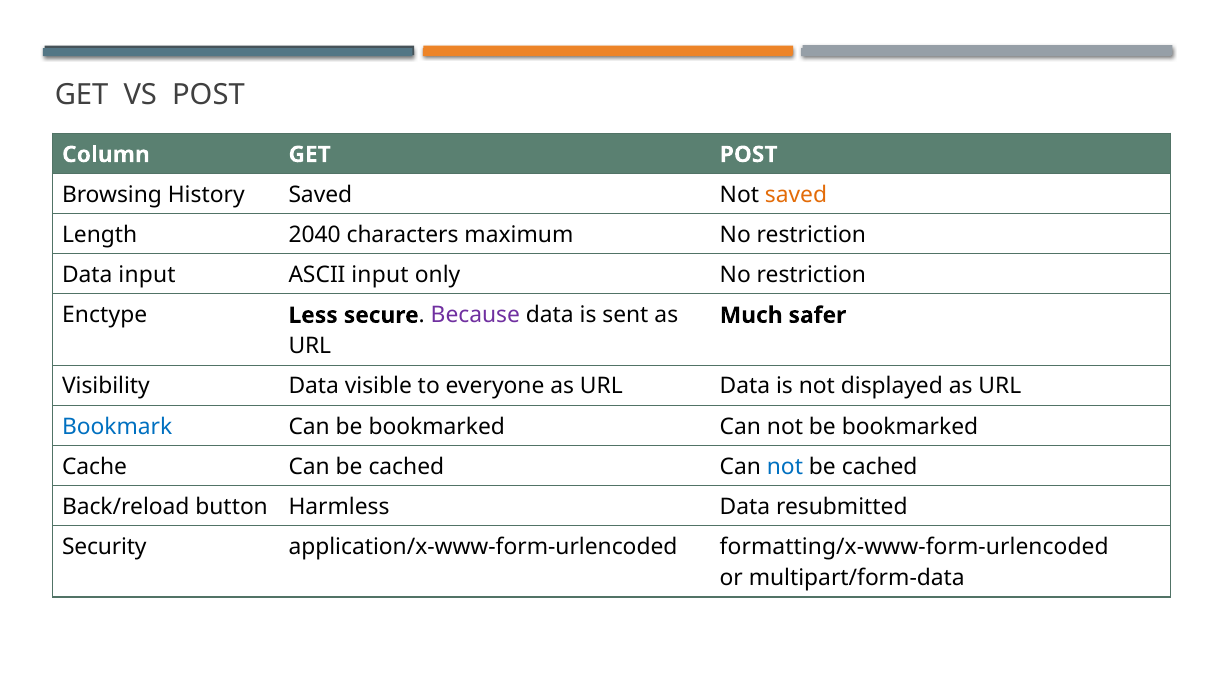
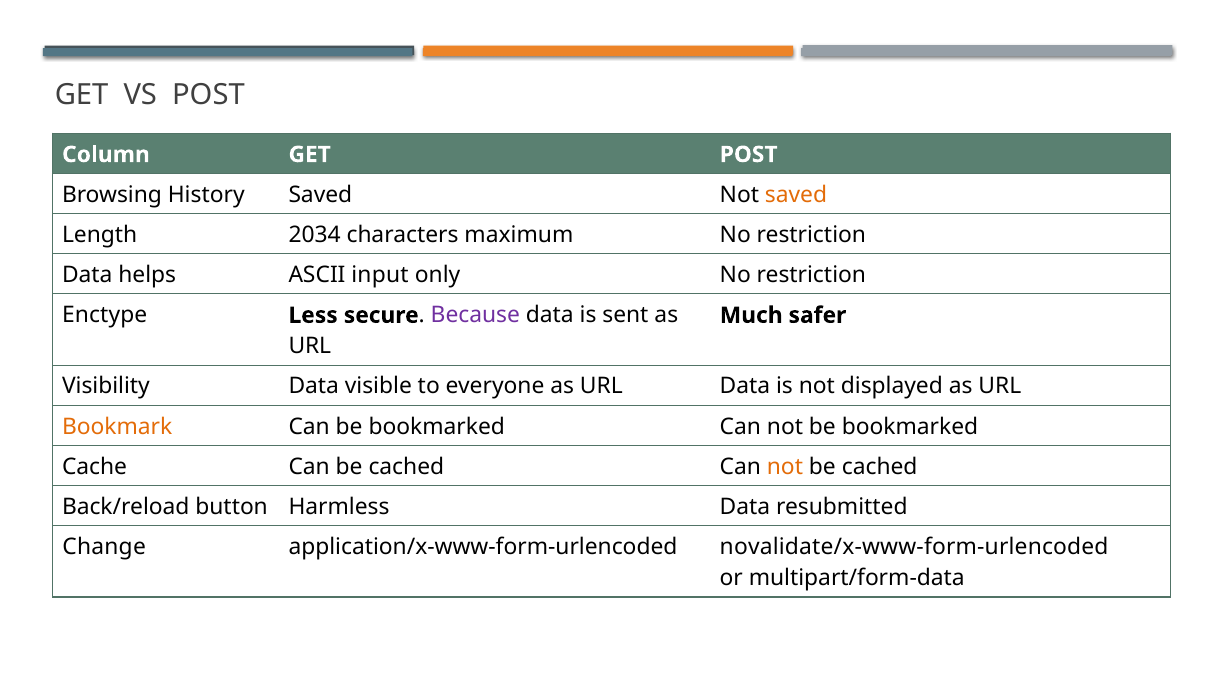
2040: 2040 -> 2034
Data input: input -> helps
Bookmark colour: blue -> orange
not at (785, 467) colour: blue -> orange
Security: Security -> Change
formatting/x-www-form-urlencoded: formatting/x-www-form-urlencoded -> novalidate/x-www-form-urlencoded
